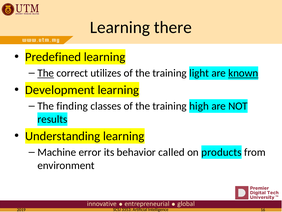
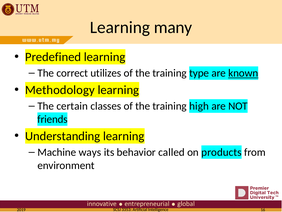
there: there -> many
The at (46, 73) underline: present -> none
light: light -> type
Development: Development -> Methodology
finding: finding -> certain
results: results -> friends
error: error -> ways
